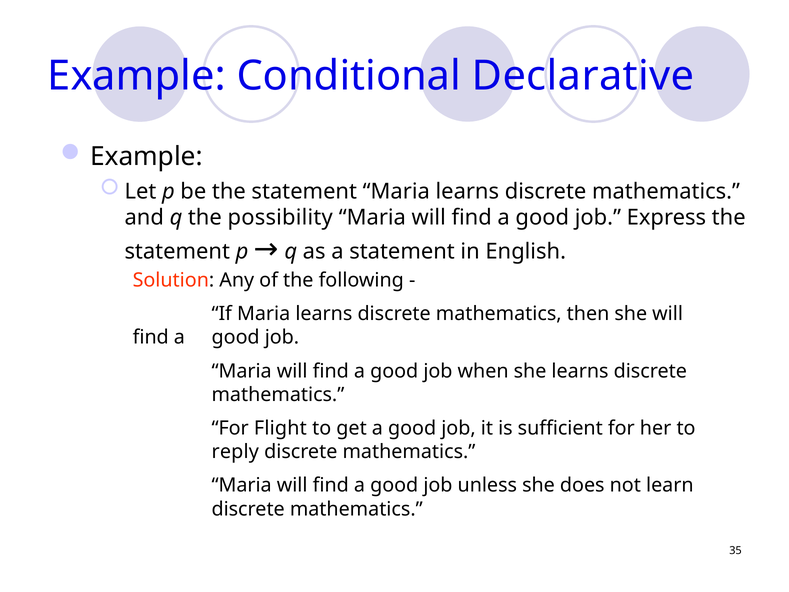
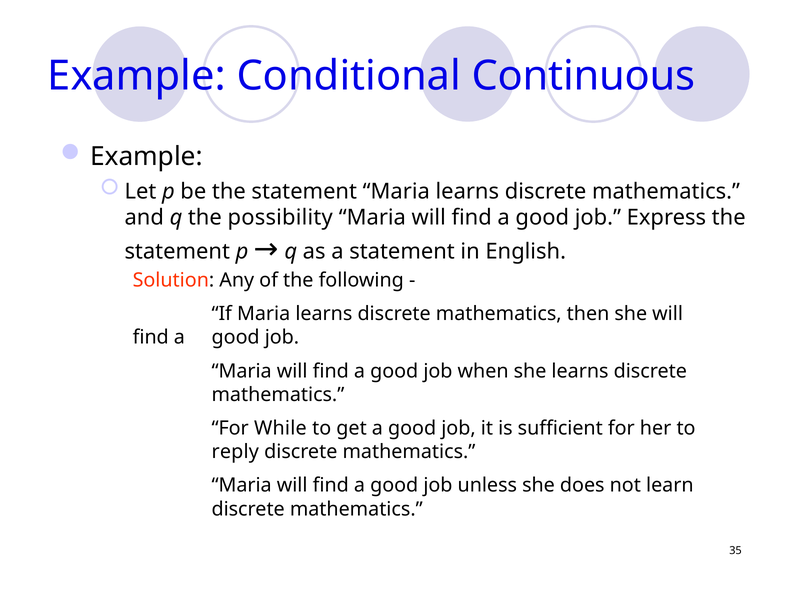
Declarative: Declarative -> Continuous
Flight: Flight -> While
